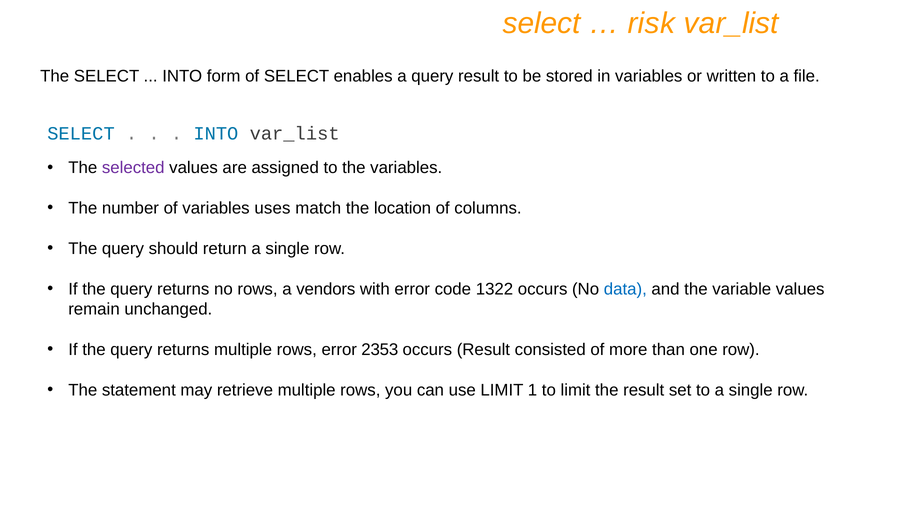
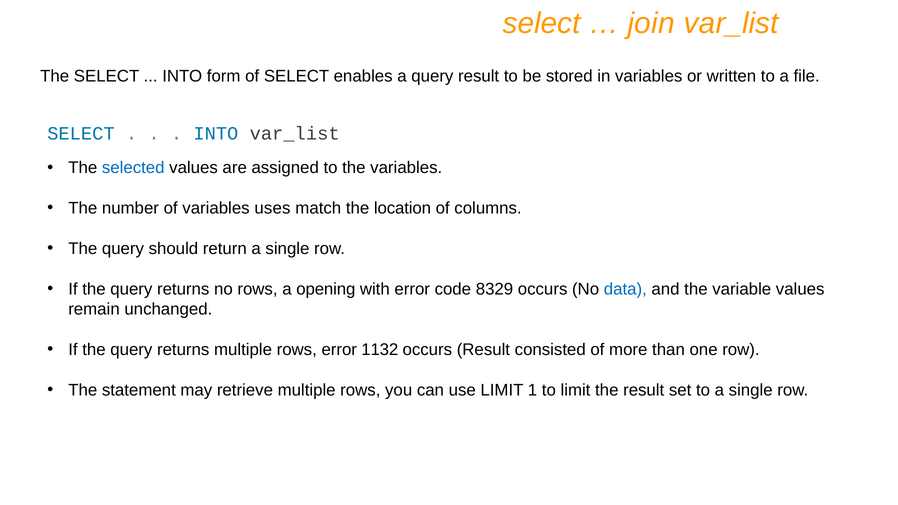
risk: risk -> join
selected colour: purple -> blue
vendors: vendors -> opening
1322: 1322 -> 8329
2353: 2353 -> 1132
